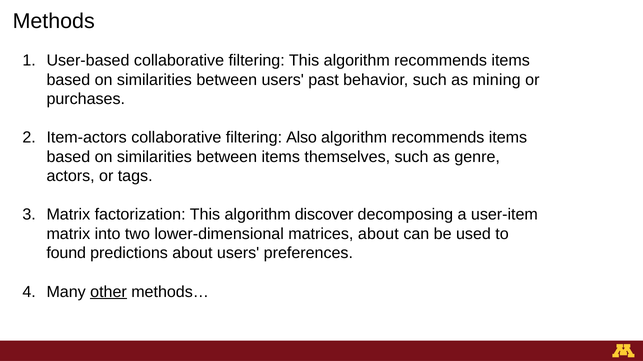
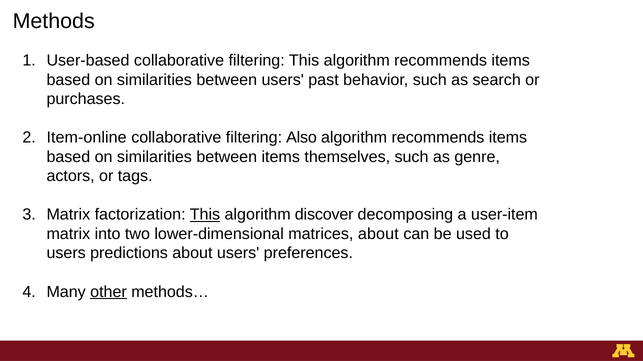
mining: mining -> search
Item-actors: Item-actors -> Item-online
This at (205, 215) underline: none -> present
found at (66, 254): found -> users
